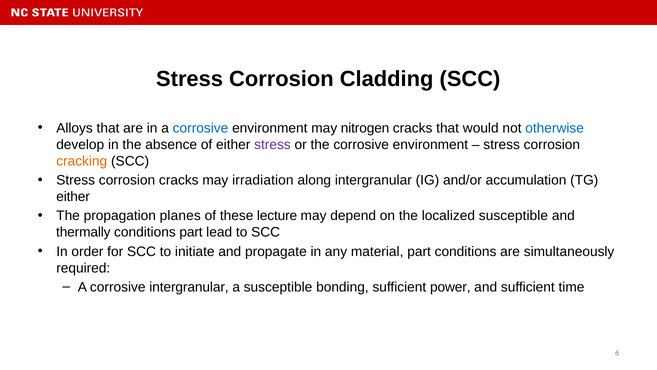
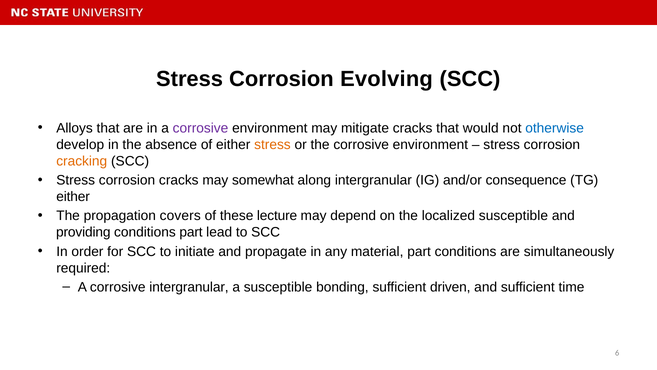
Cladding: Cladding -> Evolving
corrosive at (201, 128) colour: blue -> purple
nitrogen: nitrogen -> mitigate
stress at (272, 144) colour: purple -> orange
irradiation: irradiation -> somewhat
accumulation: accumulation -> consequence
planes: planes -> covers
thermally: thermally -> providing
power: power -> driven
